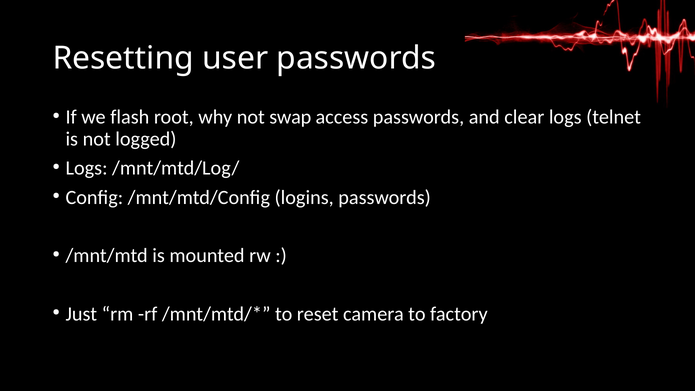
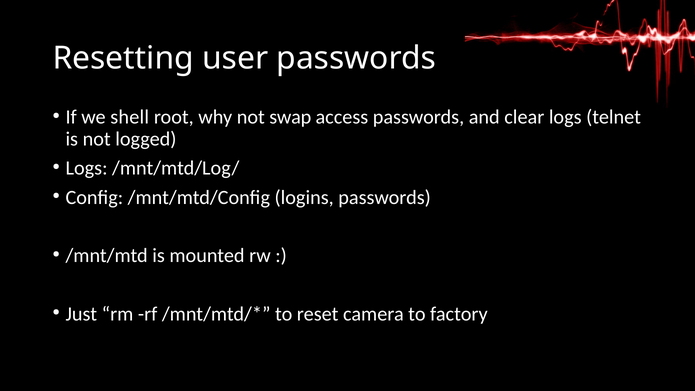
flash: flash -> shell
